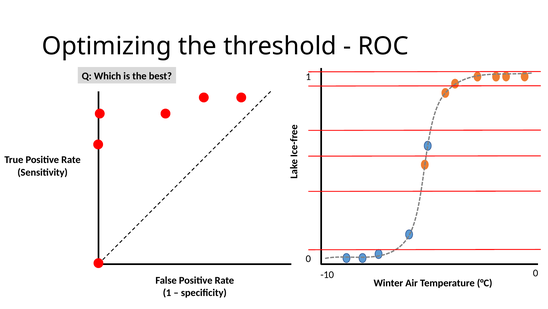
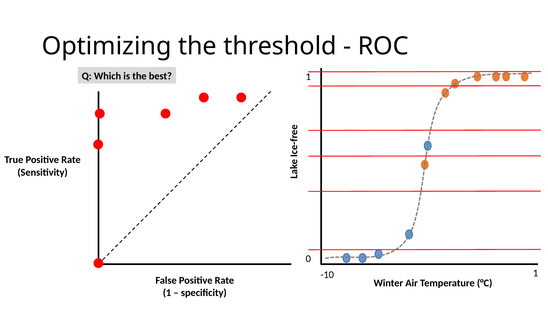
-10 0: 0 -> 1
